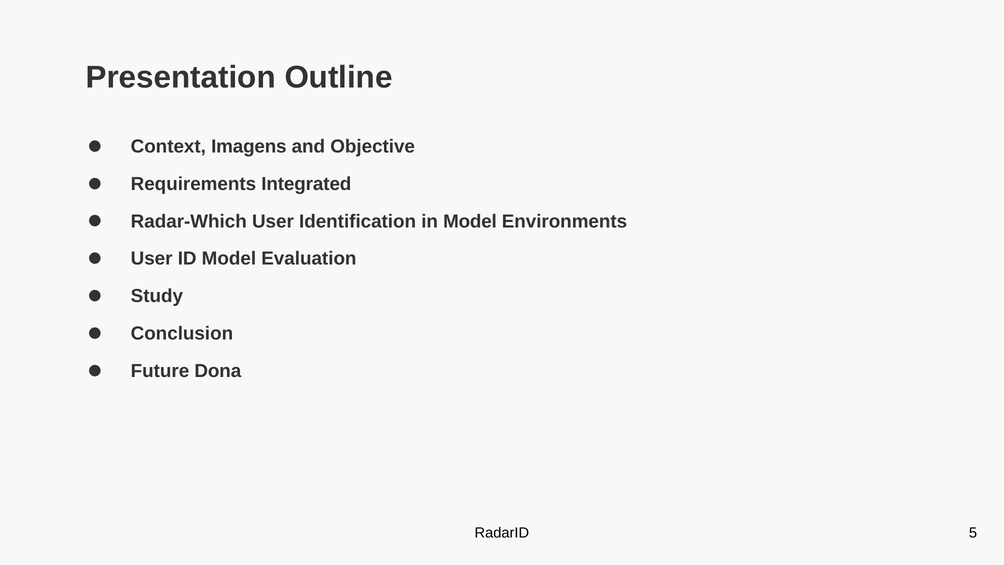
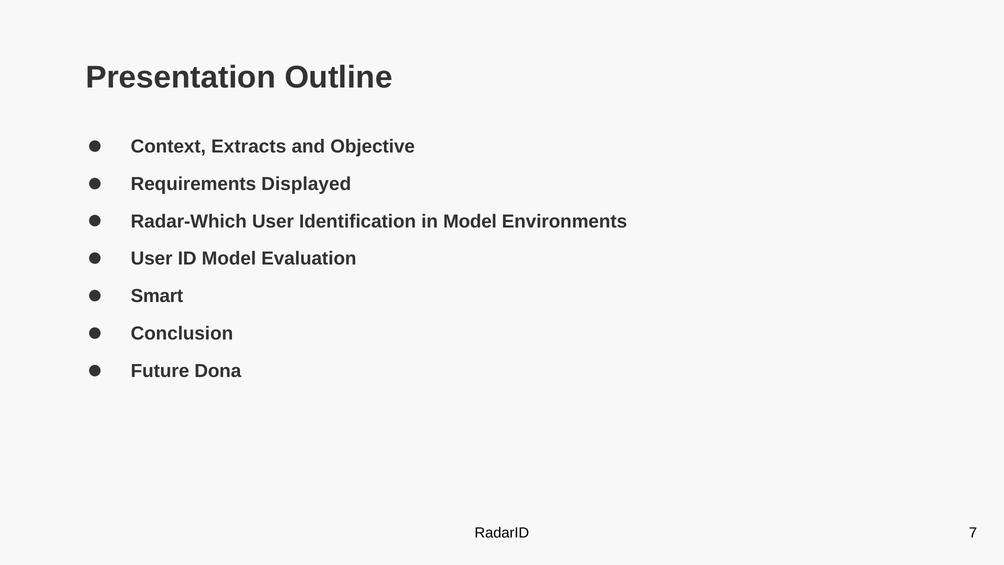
Imagens: Imagens -> Extracts
Integrated: Integrated -> Displayed
Study: Study -> Smart
5: 5 -> 7
